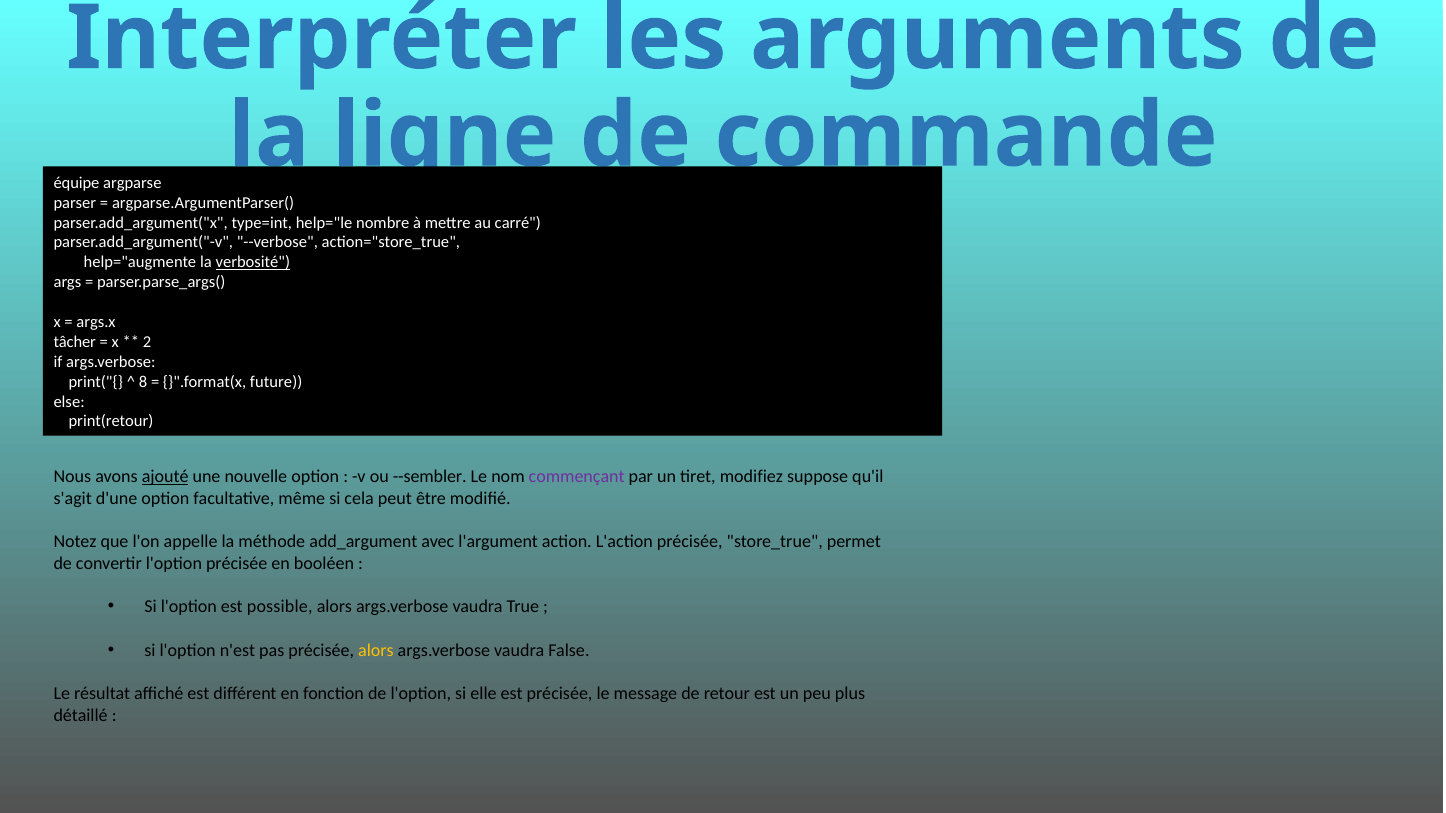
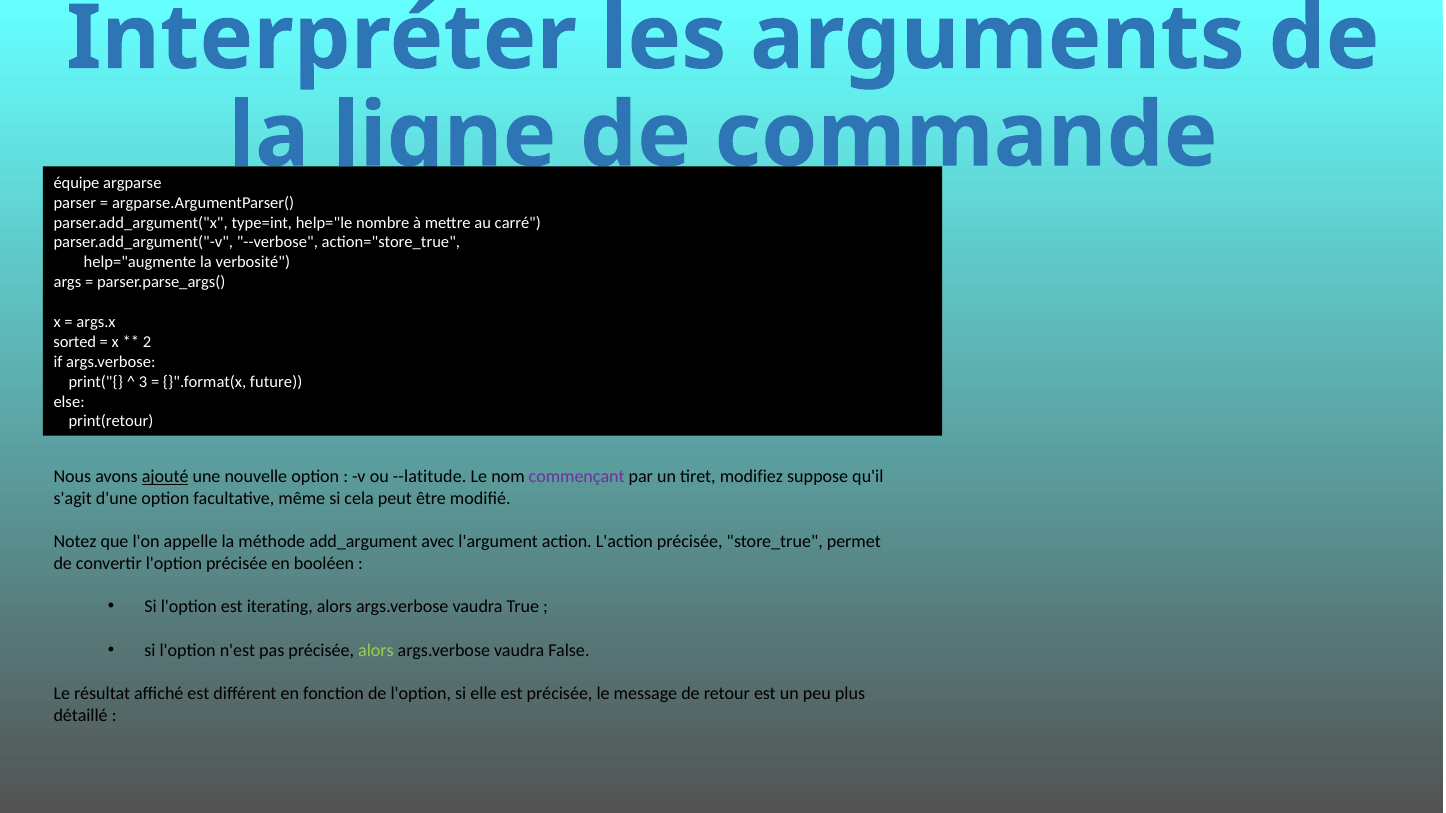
verbosité underline: present -> none
tâcher: tâcher -> sorted
8: 8 -> 3
--sembler: --sembler -> --latitude
possible: possible -> iterating
alors at (376, 651) colour: yellow -> light green
